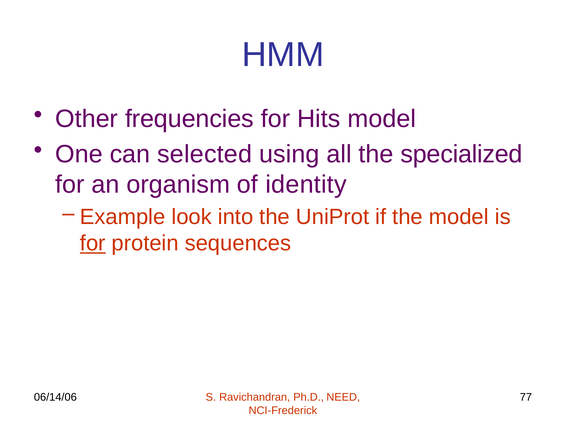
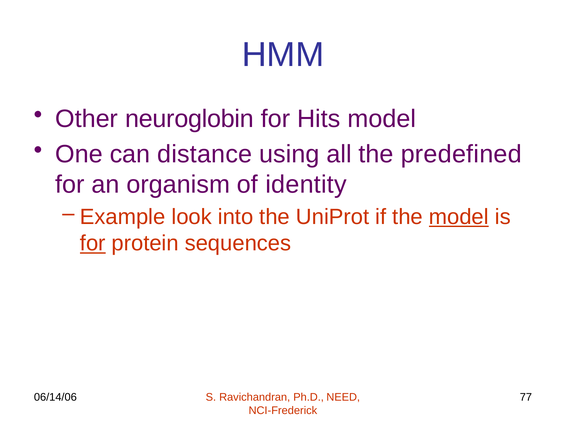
frequencies: frequencies -> neuroglobin
selected: selected -> distance
specialized: specialized -> predefined
model at (459, 217) underline: none -> present
